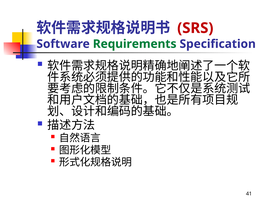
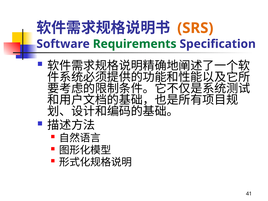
SRS colour: red -> orange
